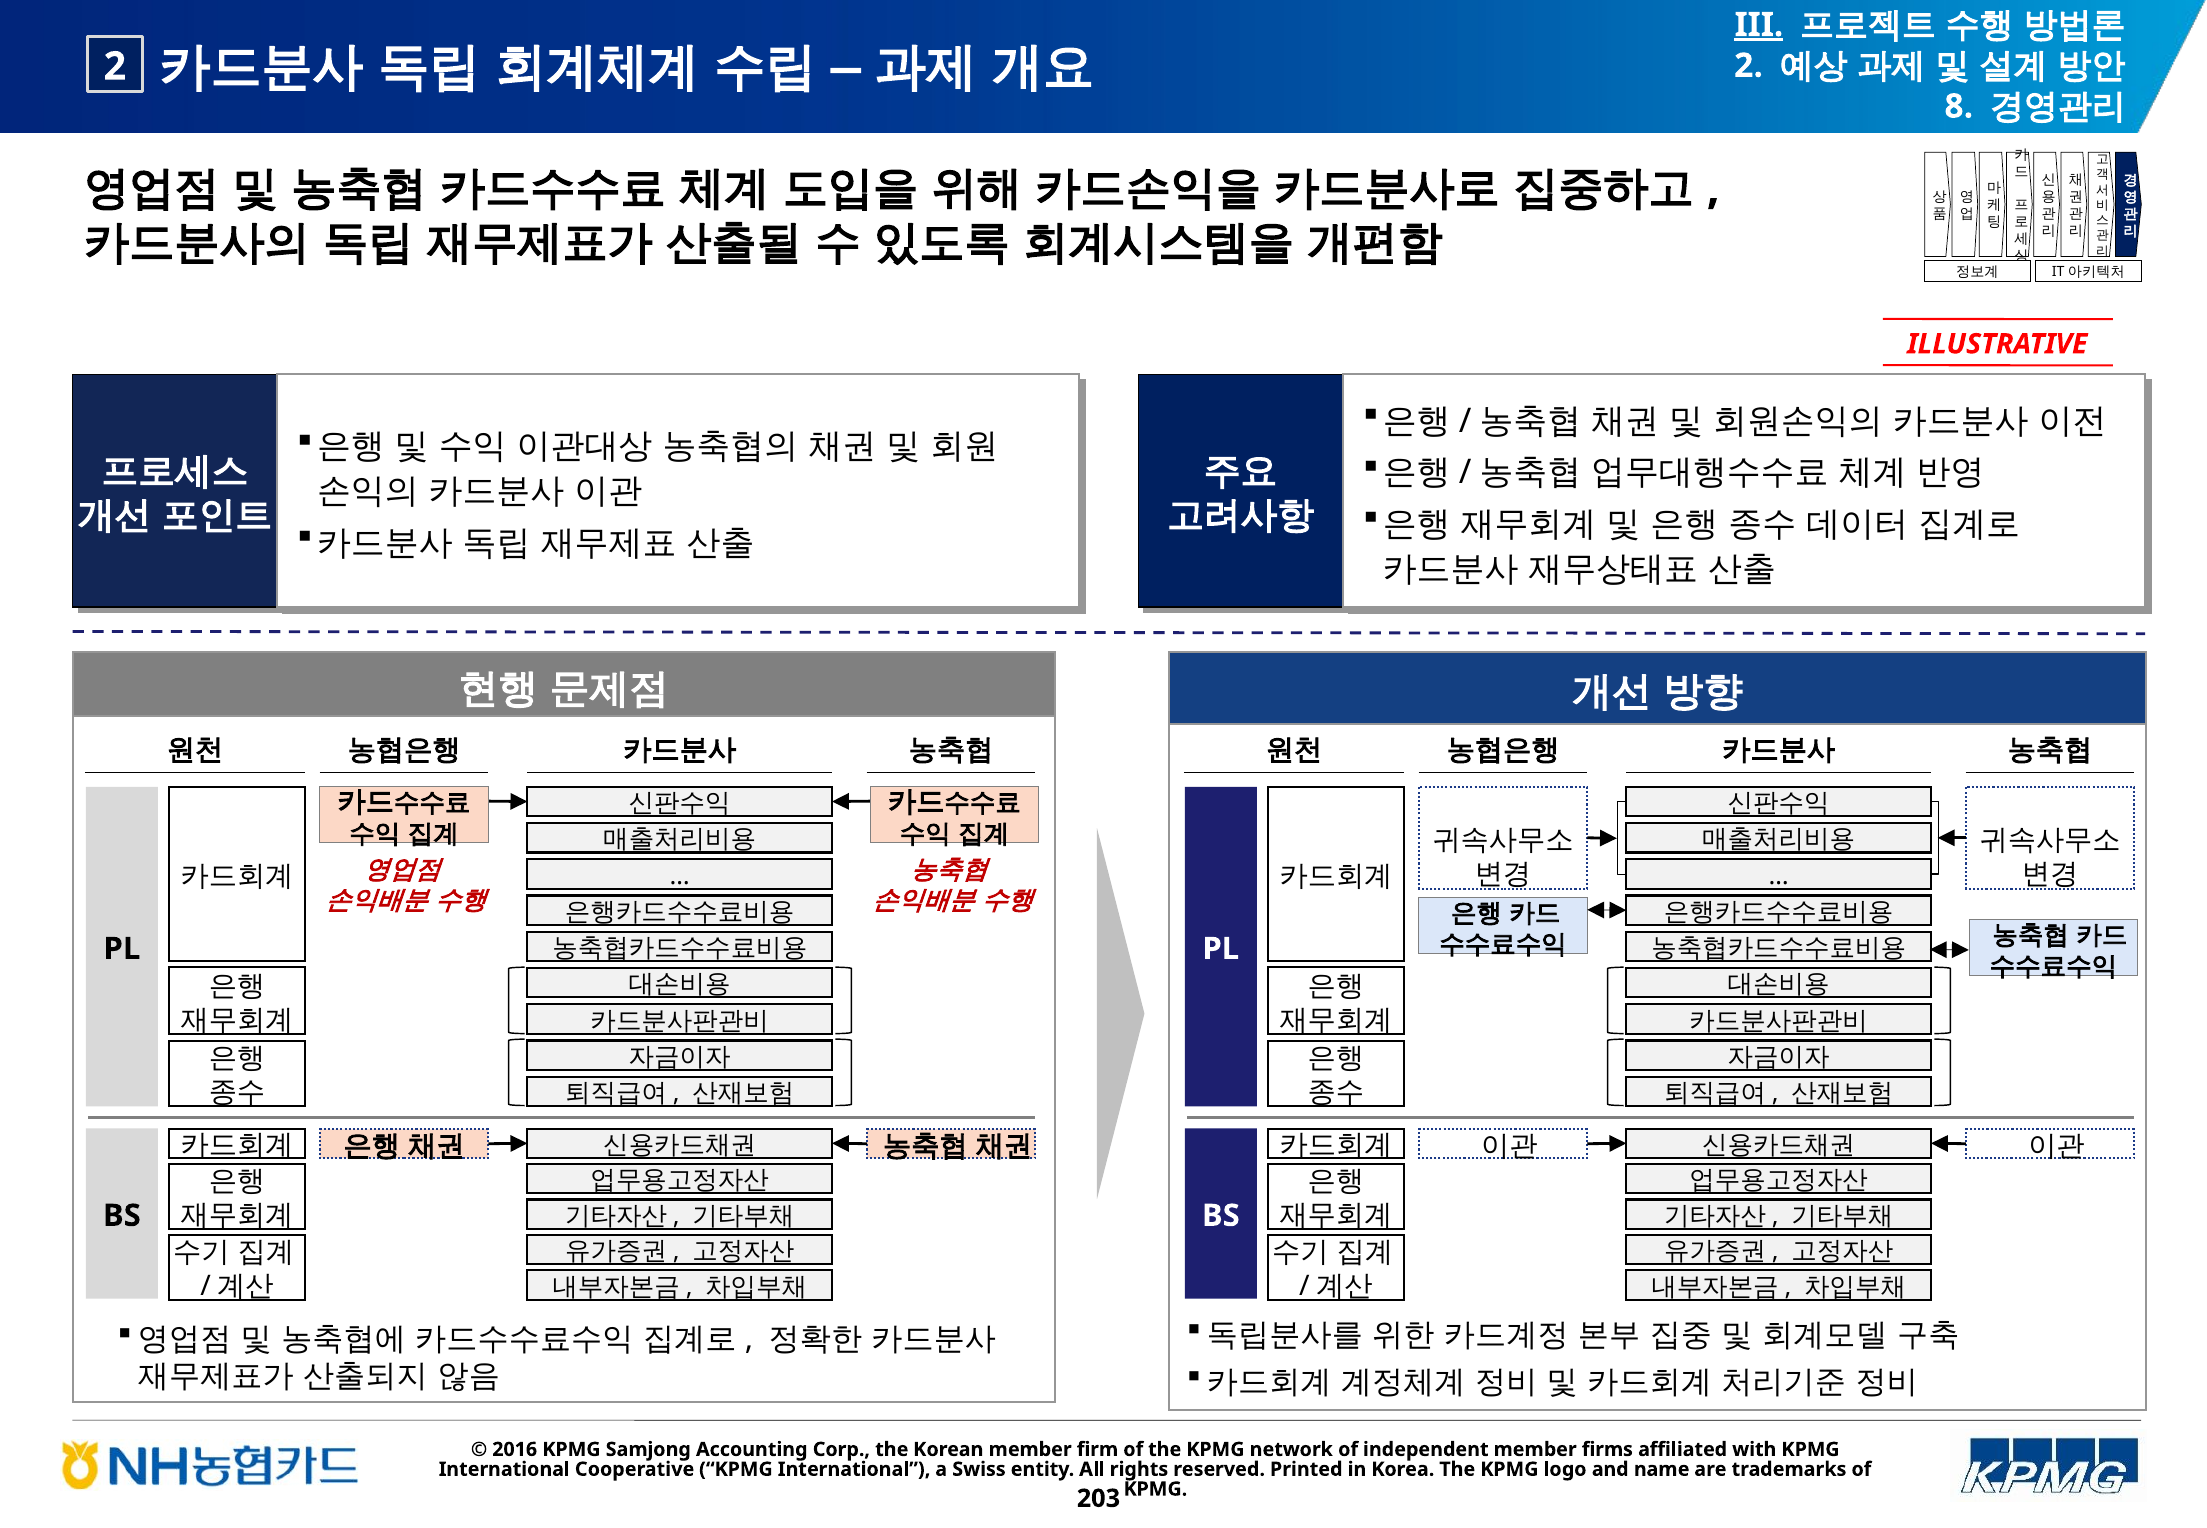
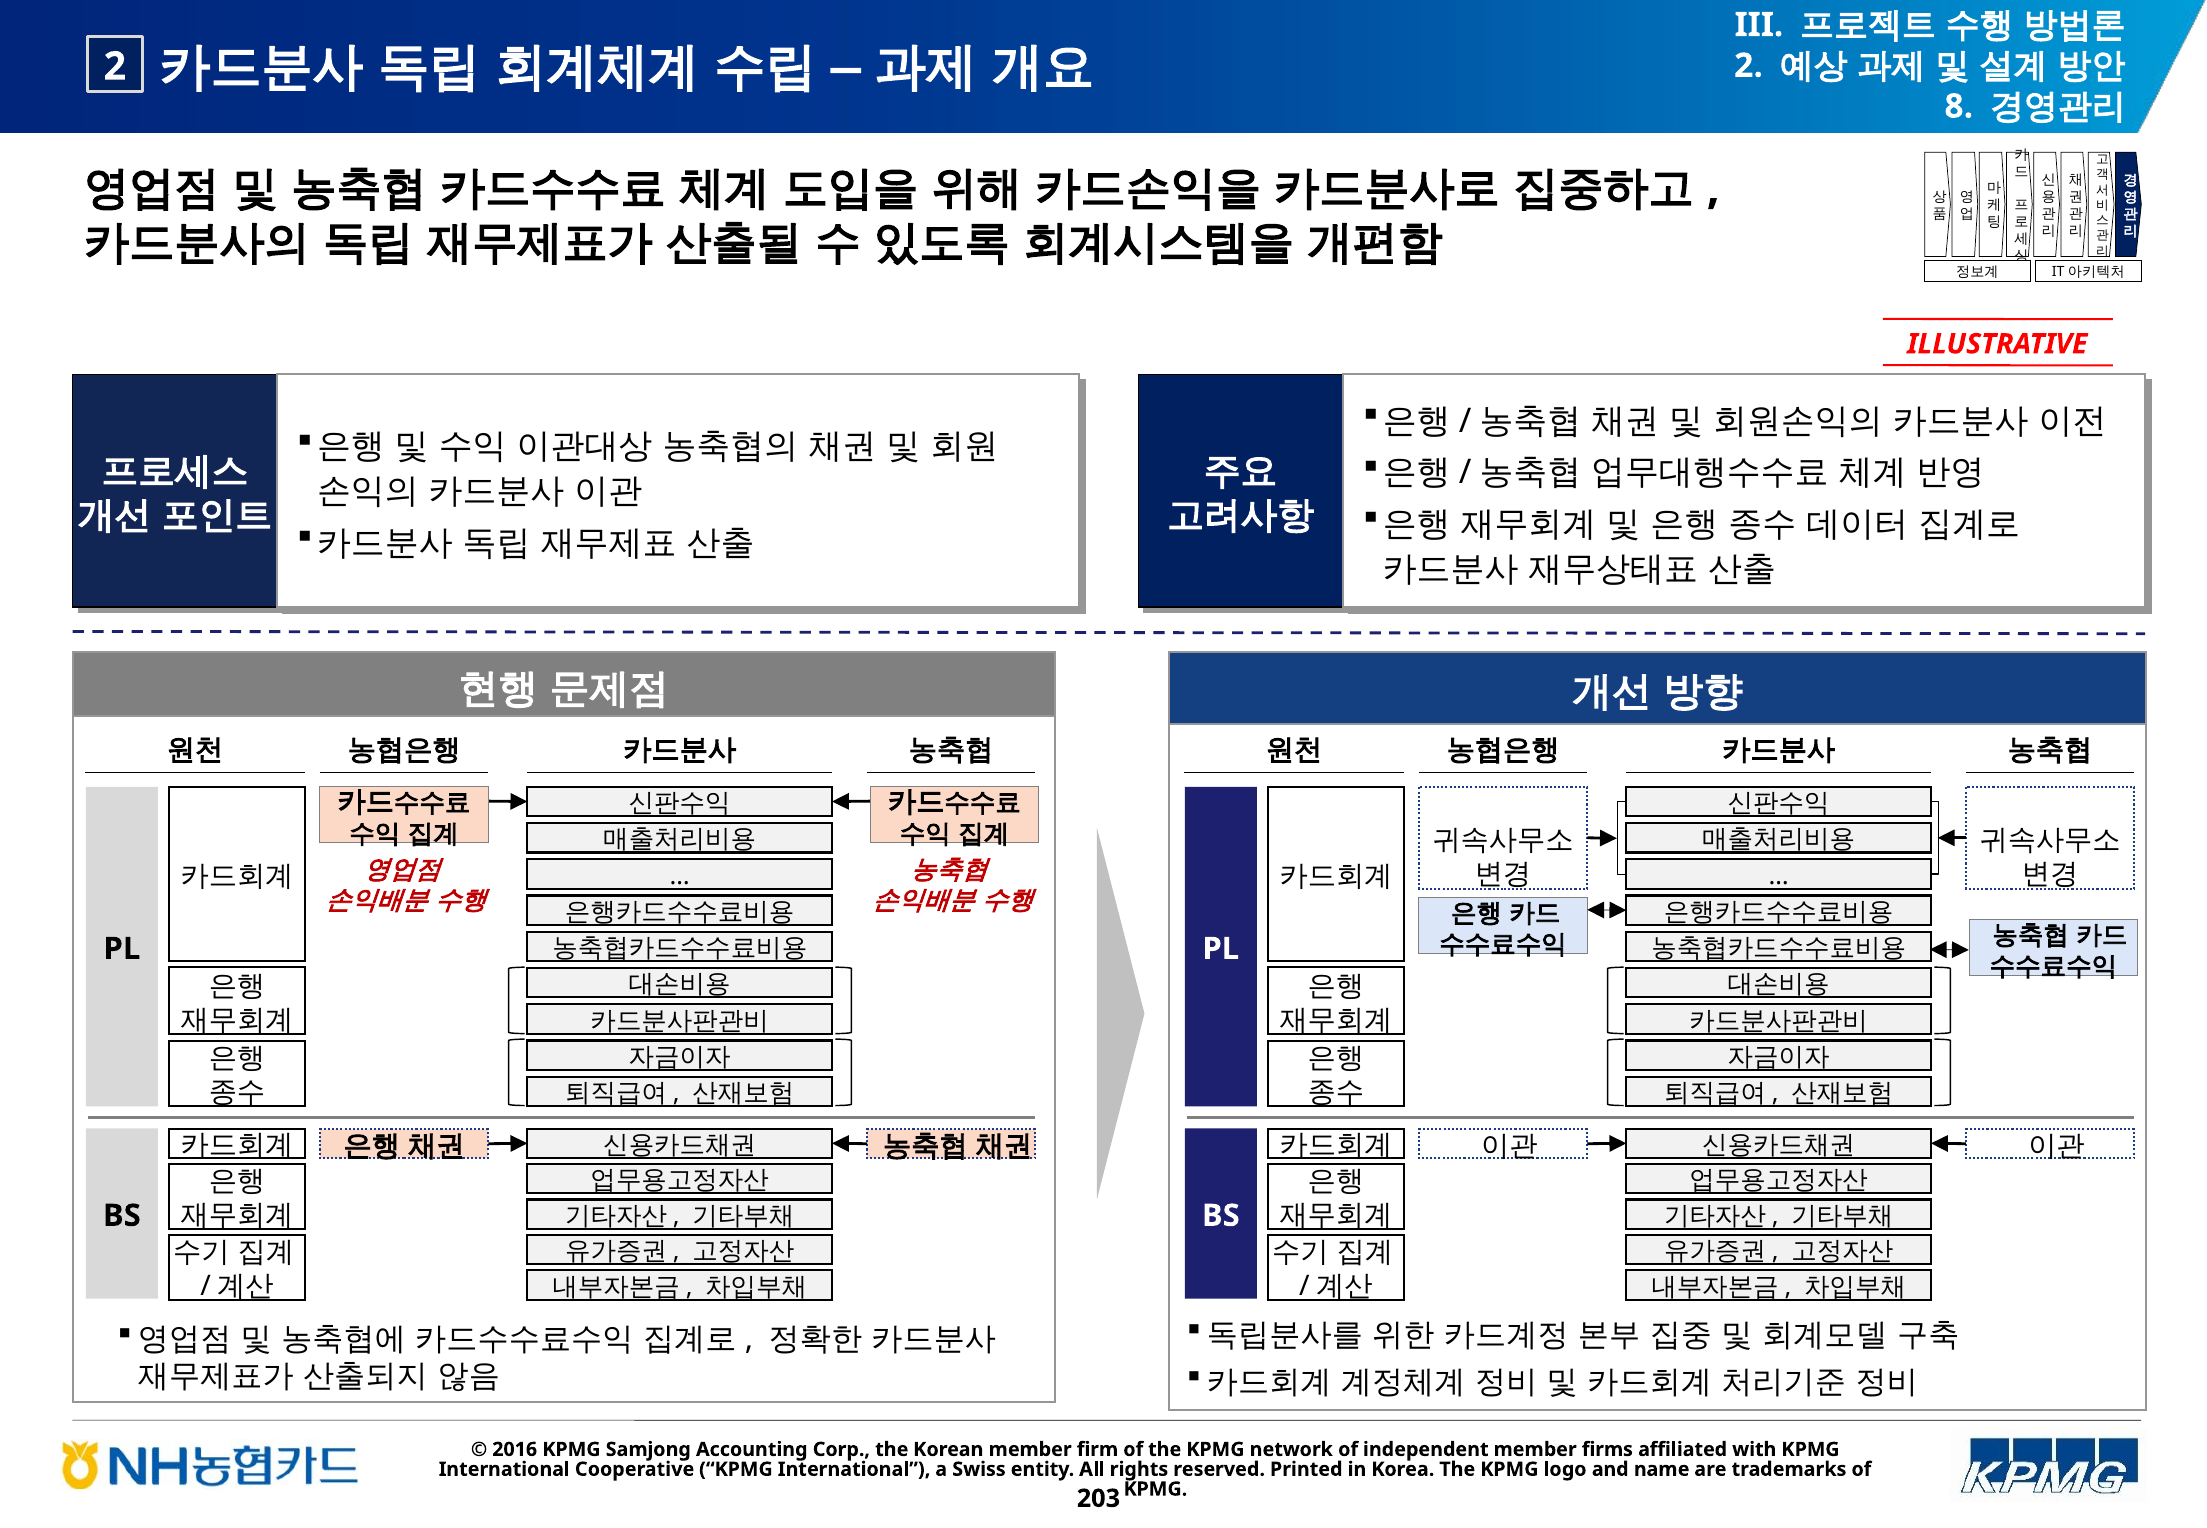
III underline: present -> none
